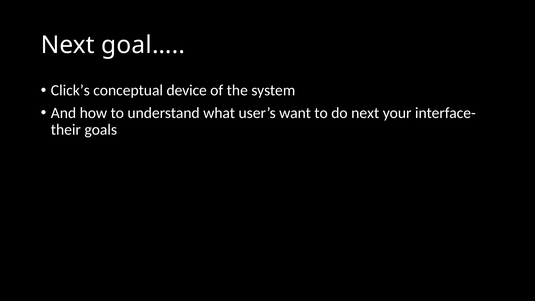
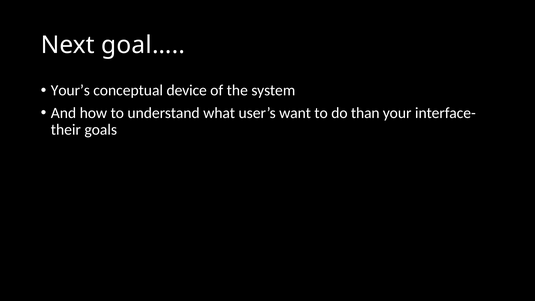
Click’s: Click’s -> Your’s
do next: next -> than
